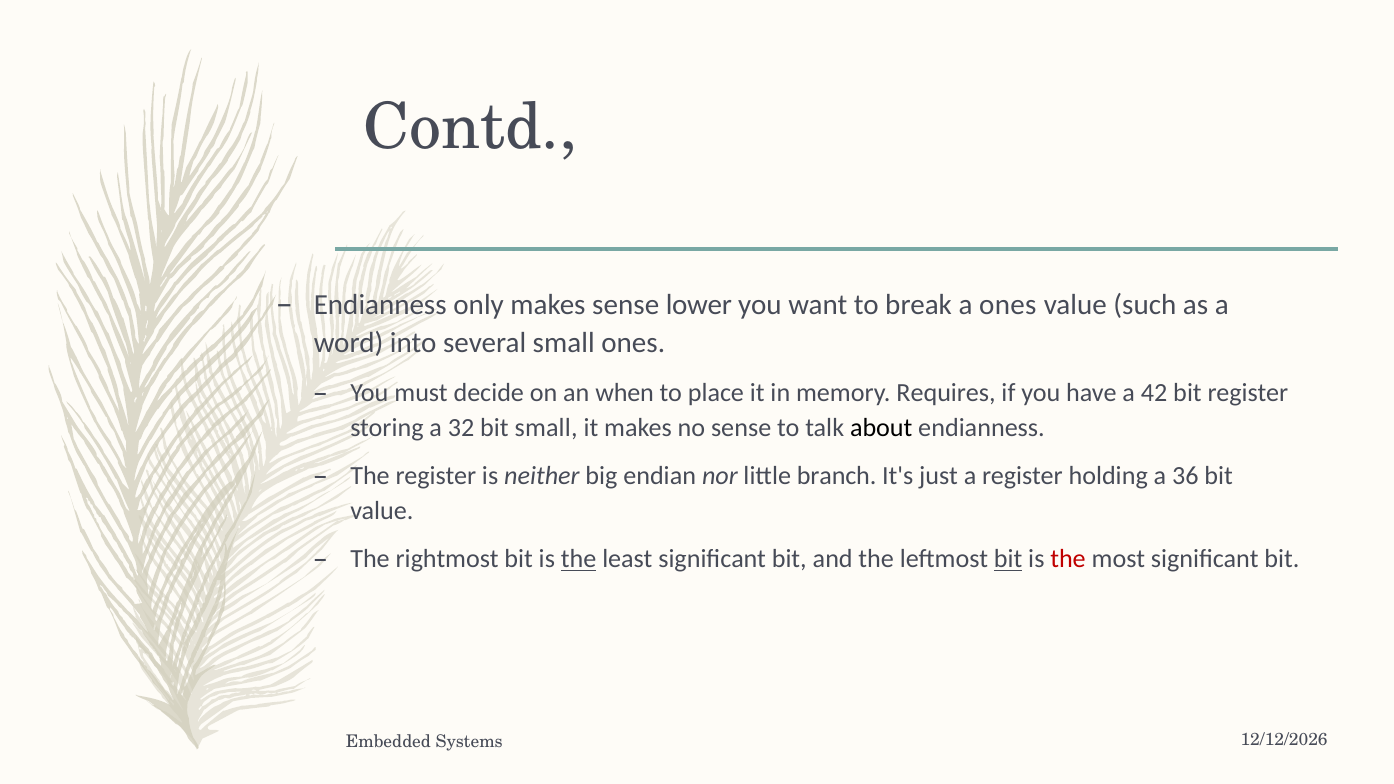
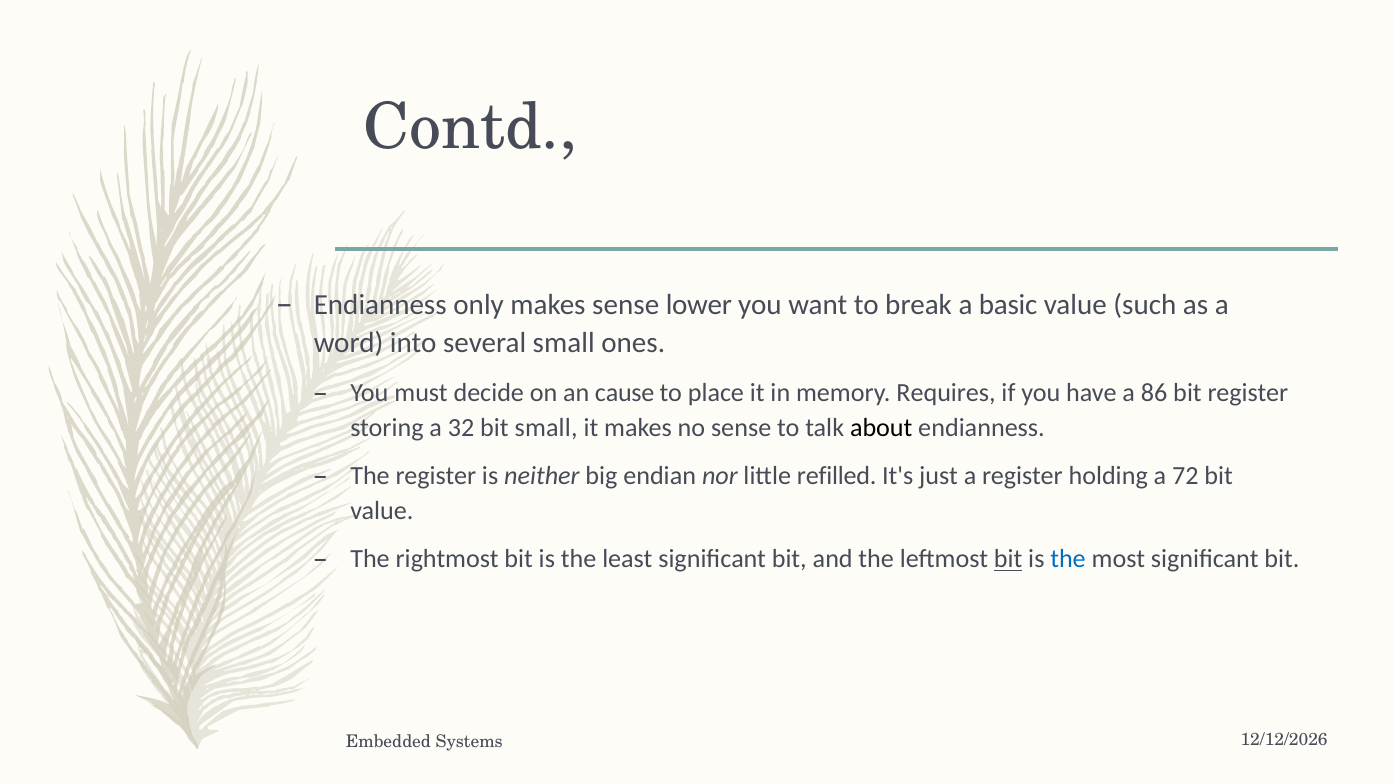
a ones: ones -> basic
when: when -> cause
42: 42 -> 86
branch: branch -> refilled
36: 36 -> 72
the at (579, 559) underline: present -> none
the at (1068, 559) colour: red -> blue
